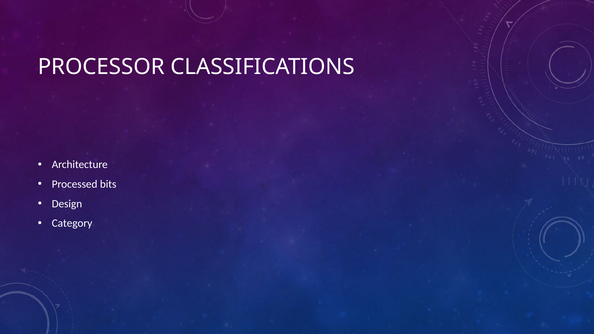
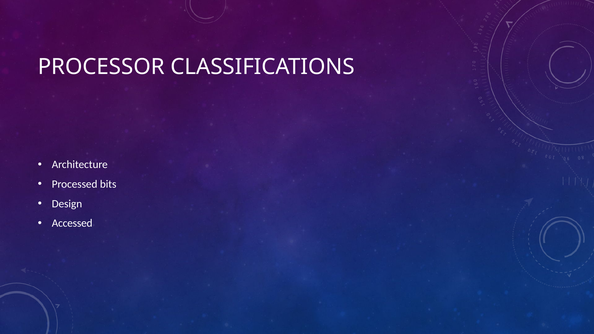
Category: Category -> Accessed
